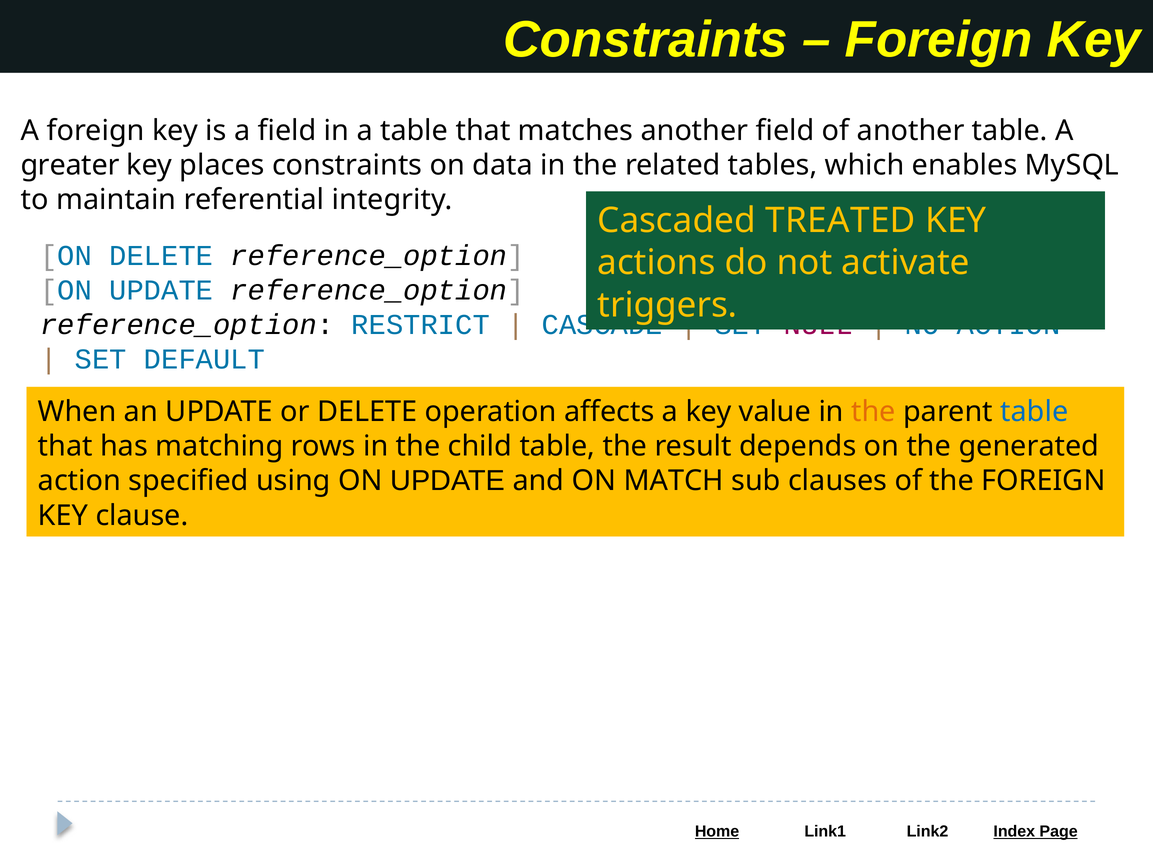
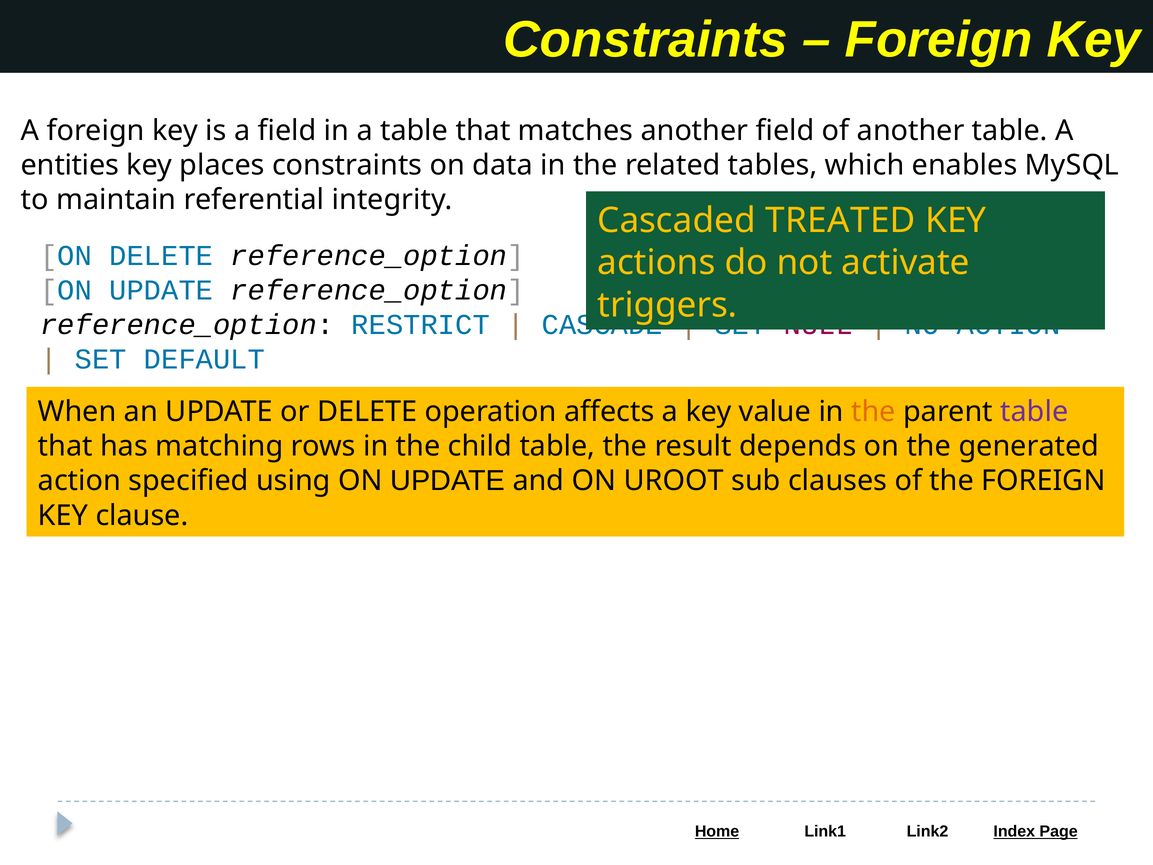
greater: greater -> entities
table at (1034, 412) colour: blue -> purple
MATCH: MATCH -> UROOT
